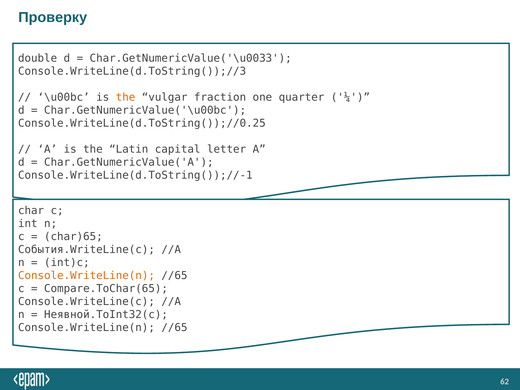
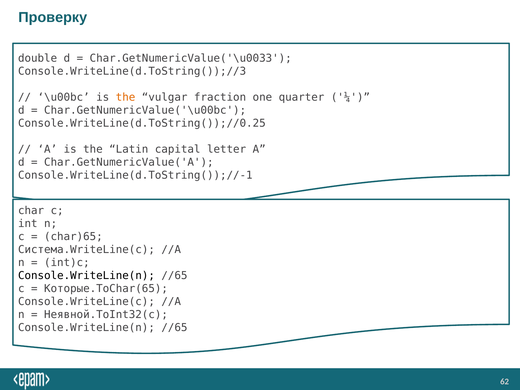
События.WriteLine(c: События.WriteLine(c -> Система.WriteLine(c
Console.WriteLine(n at (86, 276) colour: orange -> black
Compare.ToChar(65: Compare.ToChar(65 -> Которые.ToChar(65
